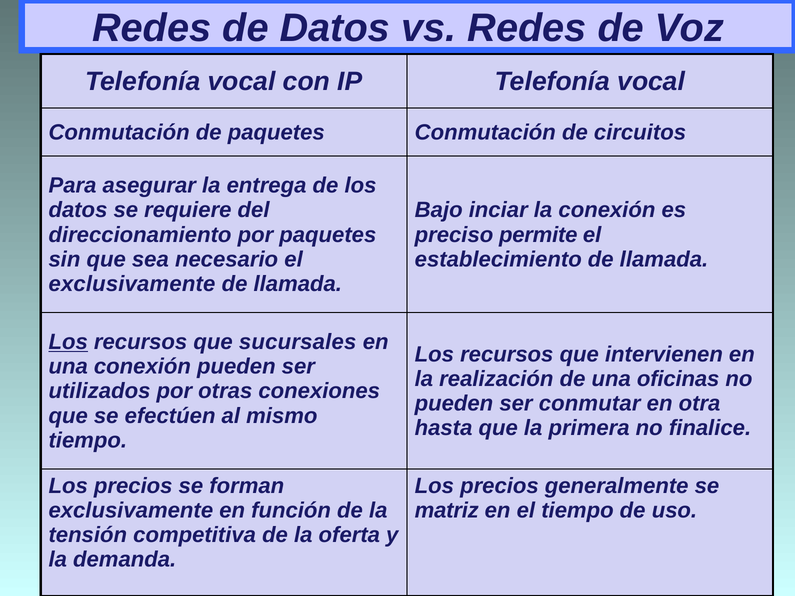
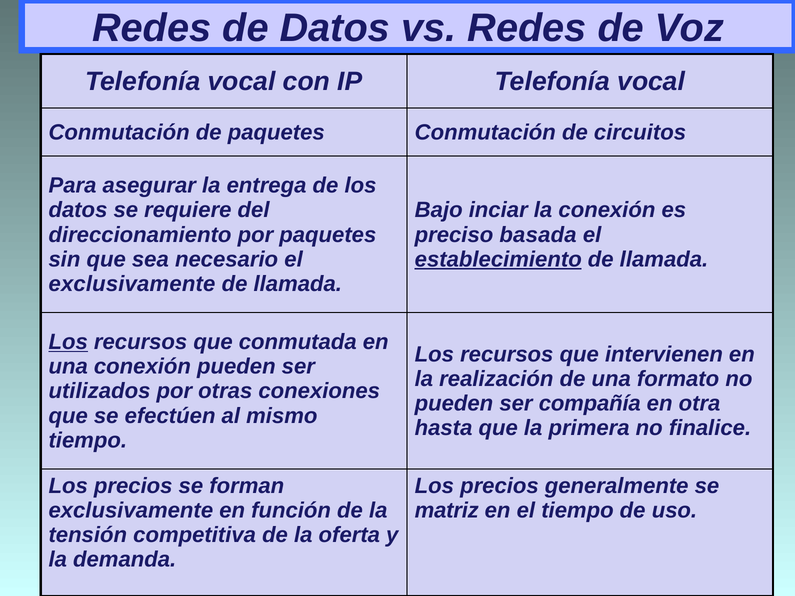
permite: permite -> basada
establecimiento underline: none -> present
sucursales: sucursales -> conmutada
oficinas: oficinas -> formato
conmutar: conmutar -> compañía
